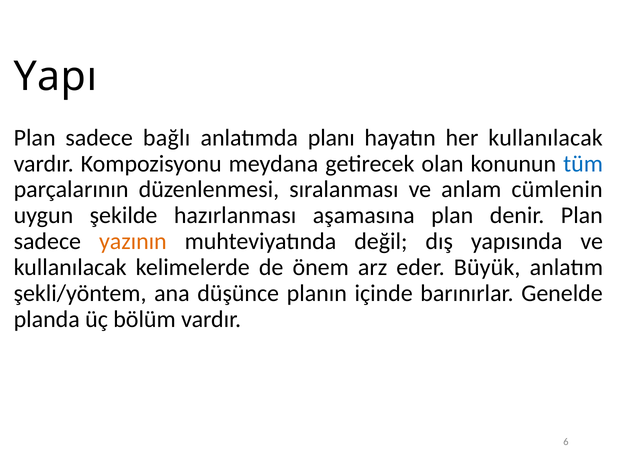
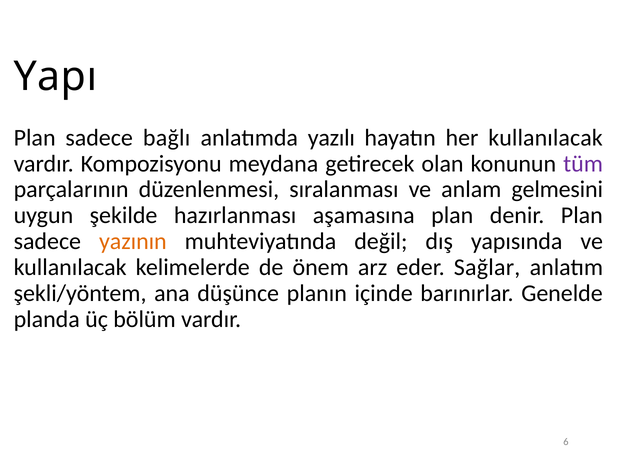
planı: planı -> yazılı
tüm colour: blue -> purple
cümlenin: cümlenin -> gelmesini
Büyük: Büyük -> Sağlar
